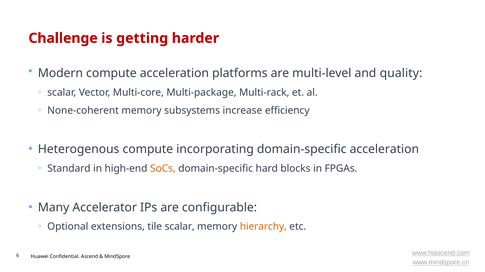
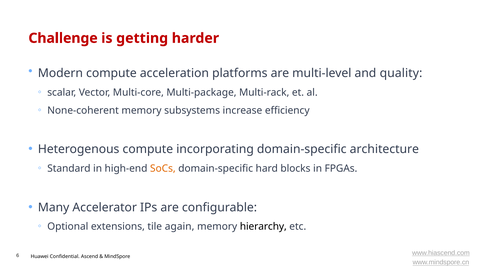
domain-specific acceleration: acceleration -> architecture
tile scalar: scalar -> again
hierarchy colour: orange -> black
